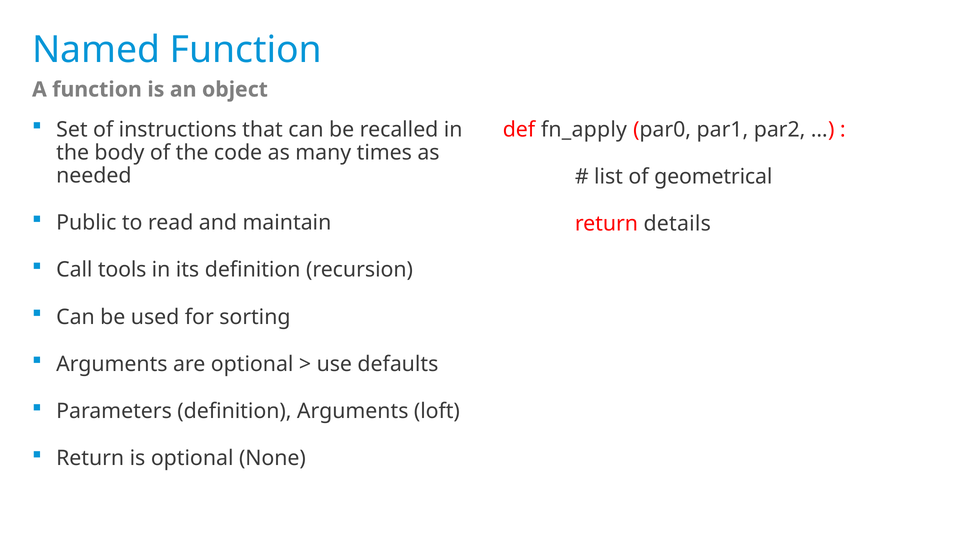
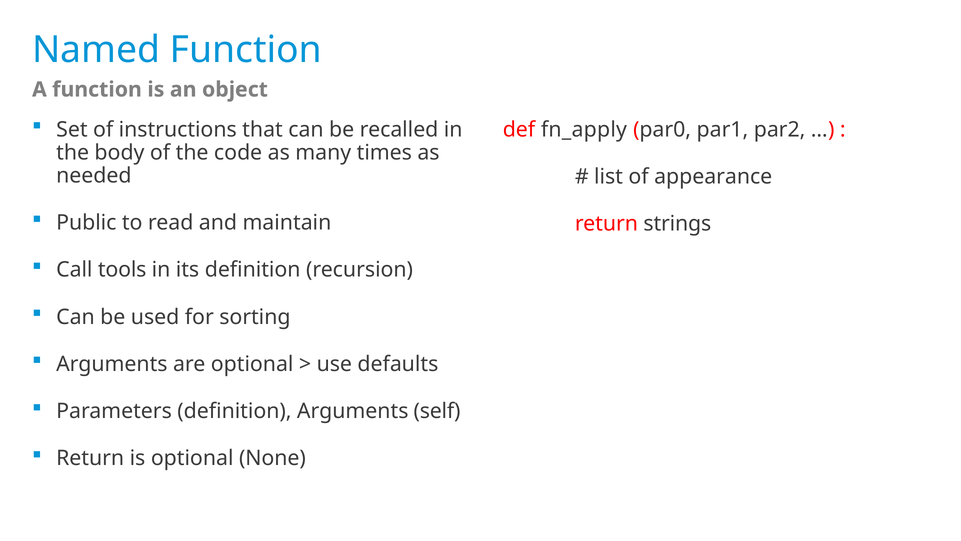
geometrical: geometrical -> appearance
details: details -> strings
loft: loft -> self
